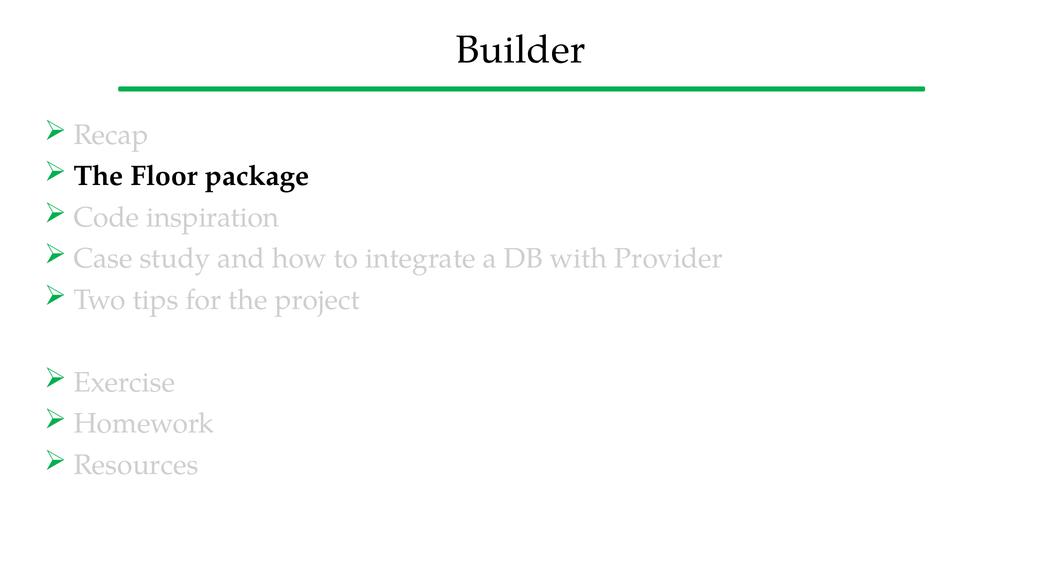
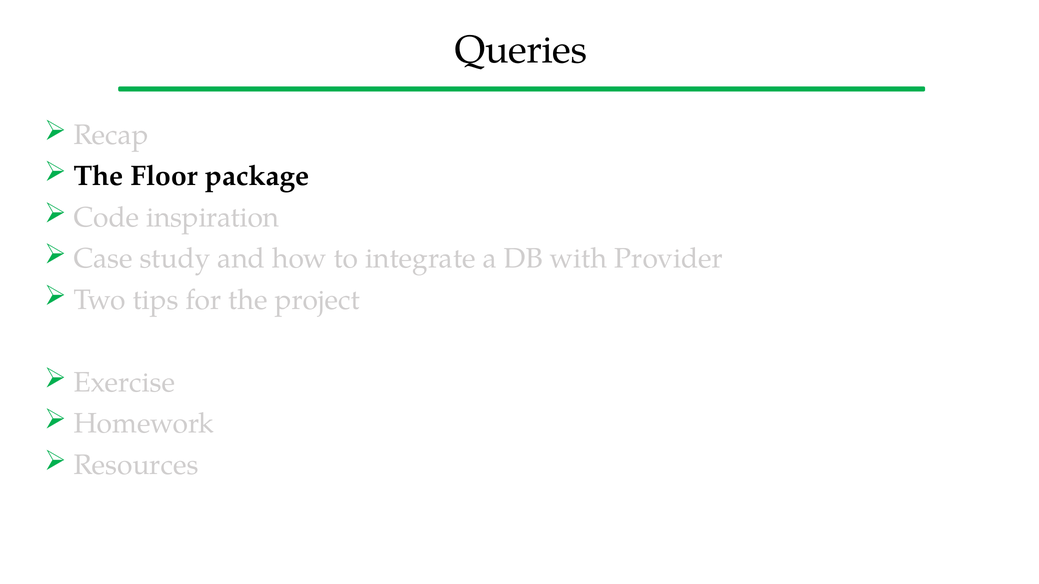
Builder: Builder -> Queries
